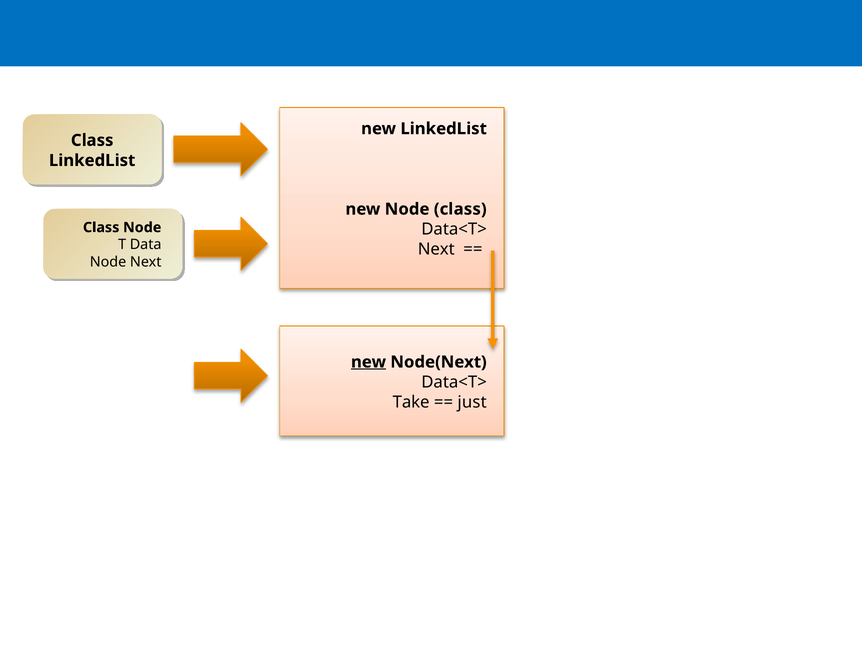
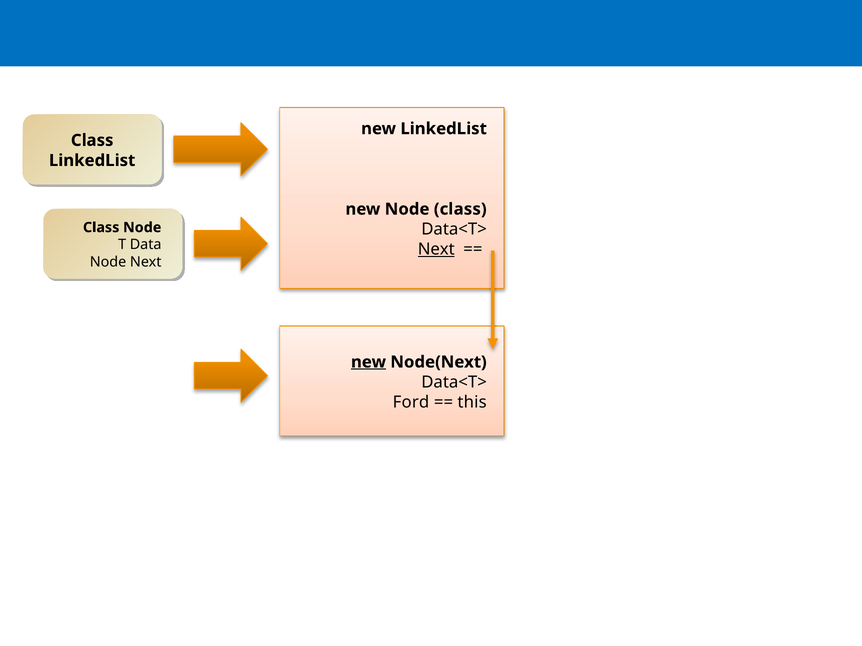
Next at (436, 250) underline: none -> present
Take: Take -> Ford
just: just -> this
